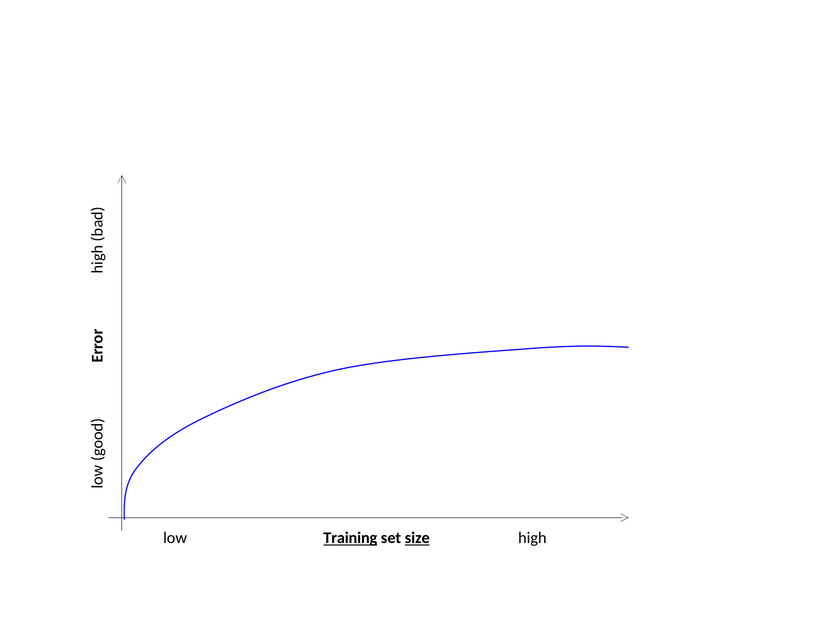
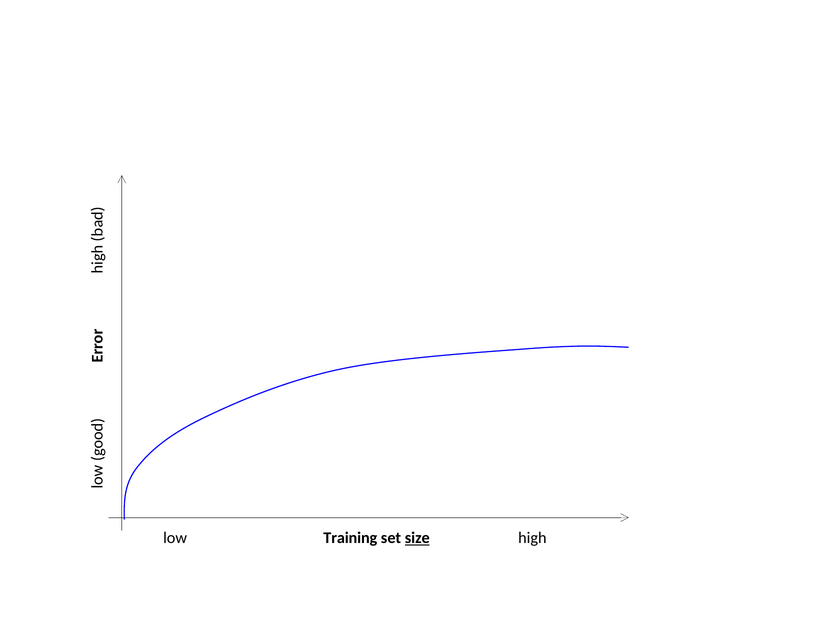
Training underline: present -> none
